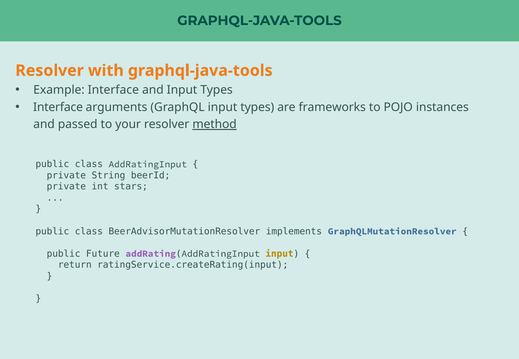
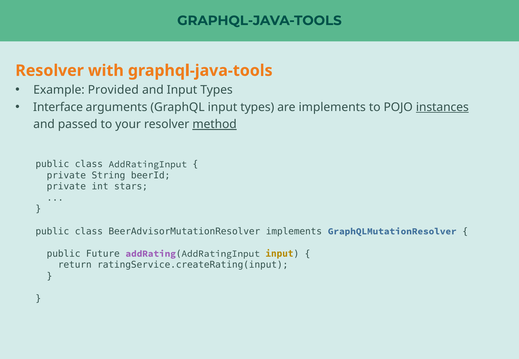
Example Interface: Interface -> Provided
are frameworks: frameworks -> implements
instances underline: none -> present
